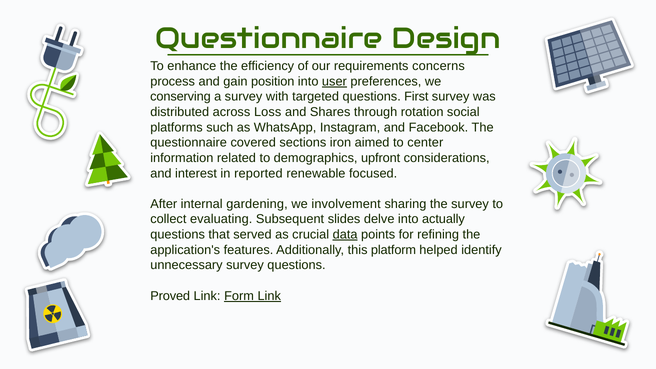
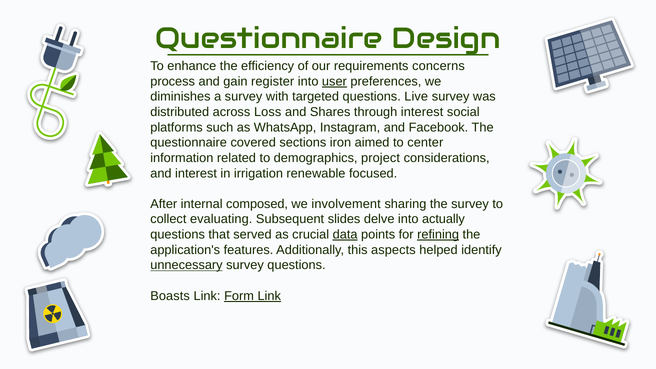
position: position -> register
conserving: conserving -> diminishes
First: First -> Live
through rotation: rotation -> interest
upfront: upfront -> project
reported: reported -> irrigation
gardening: gardening -> composed
refining underline: none -> present
platform: platform -> aspects
unnecessary underline: none -> present
Proved: Proved -> Boasts
